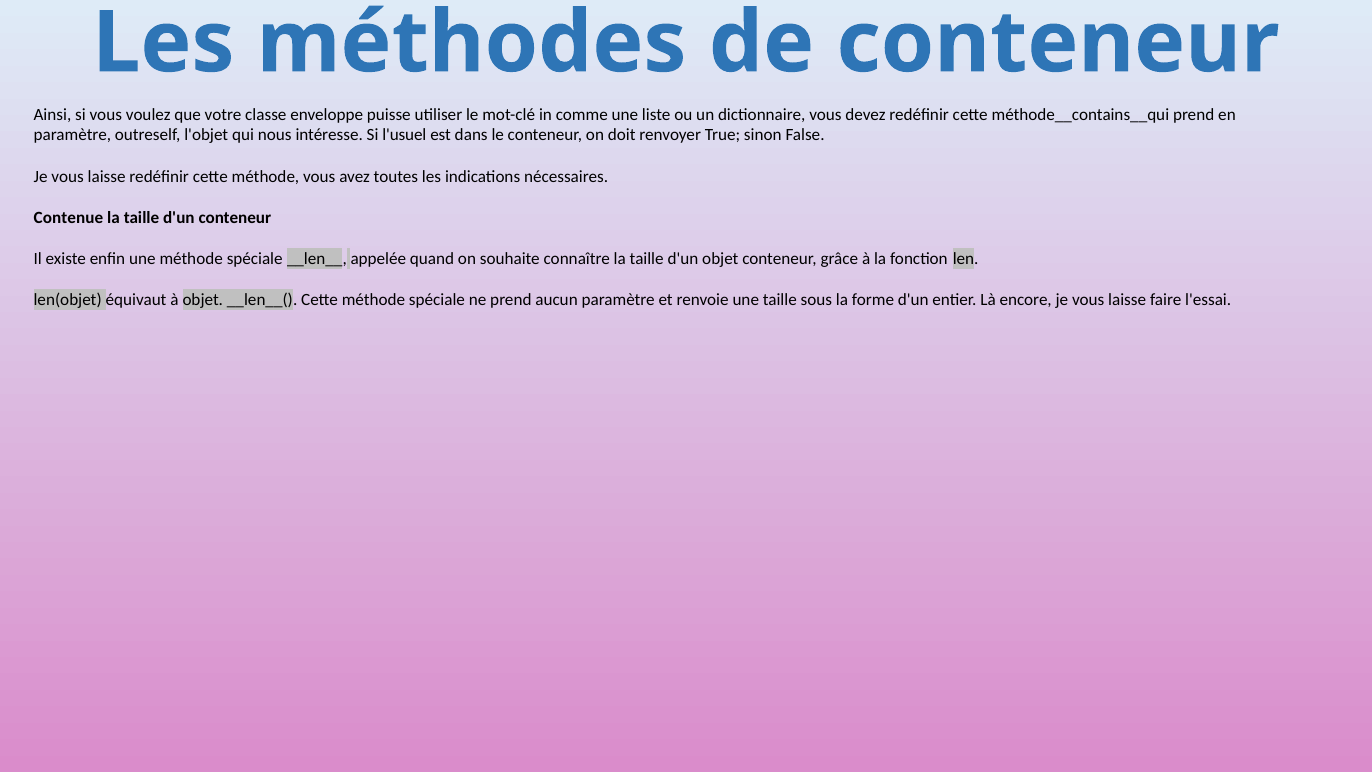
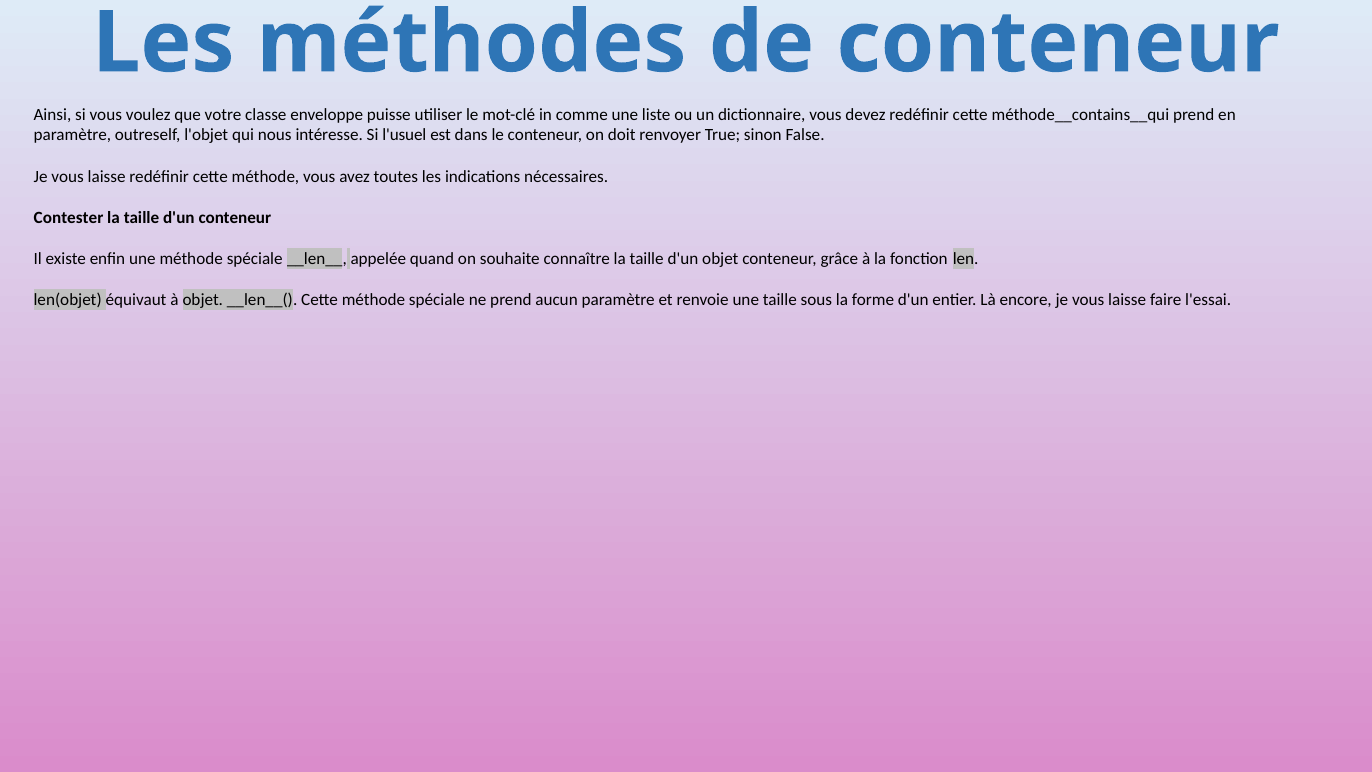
Contenue: Contenue -> Contester
